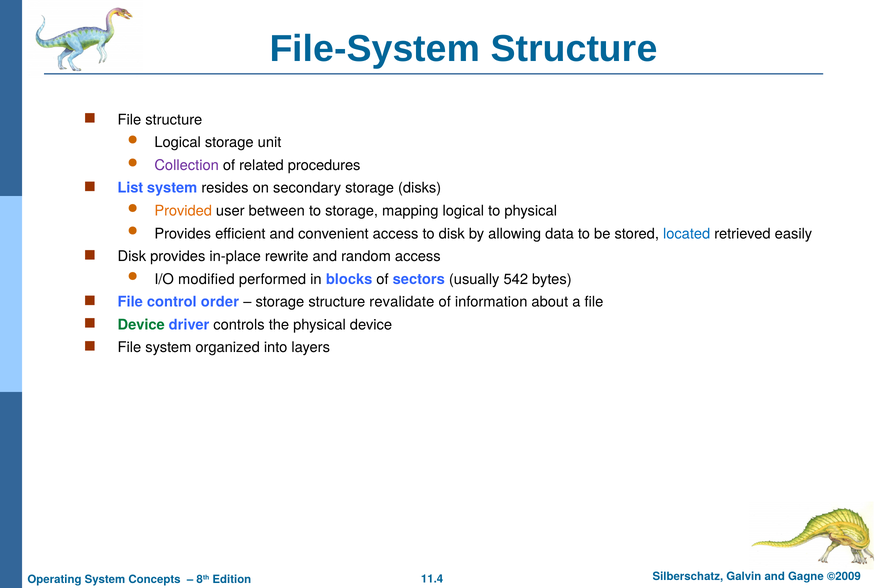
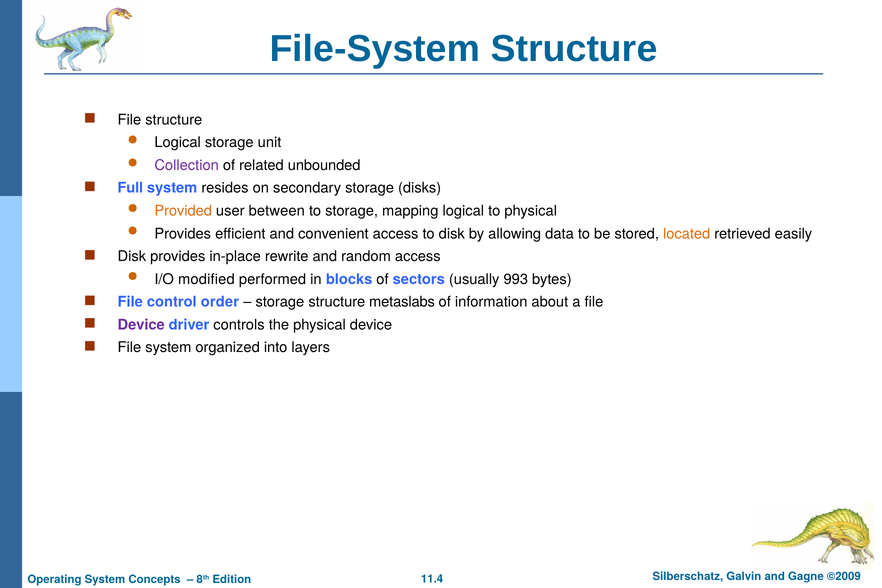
procedures: procedures -> unbounded
List: List -> Full
located colour: blue -> orange
542: 542 -> 993
revalidate: revalidate -> metaslabs
Device at (141, 325) colour: green -> purple
